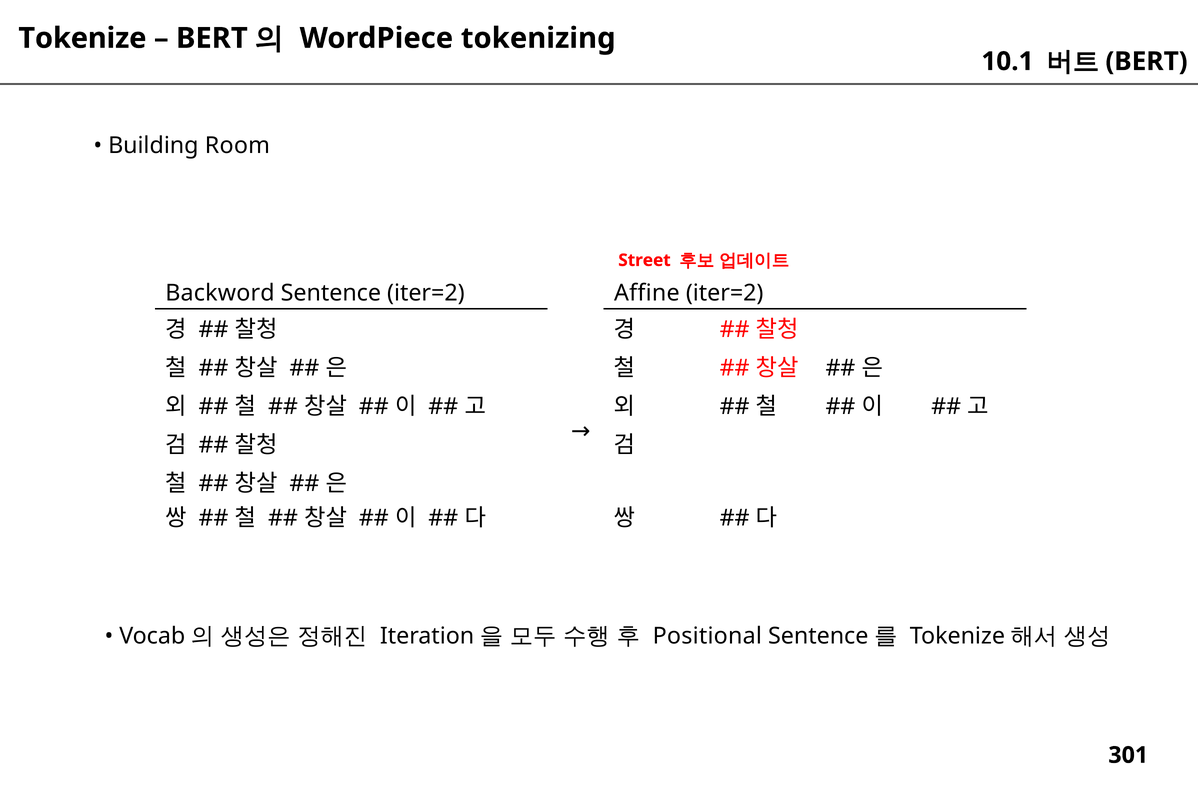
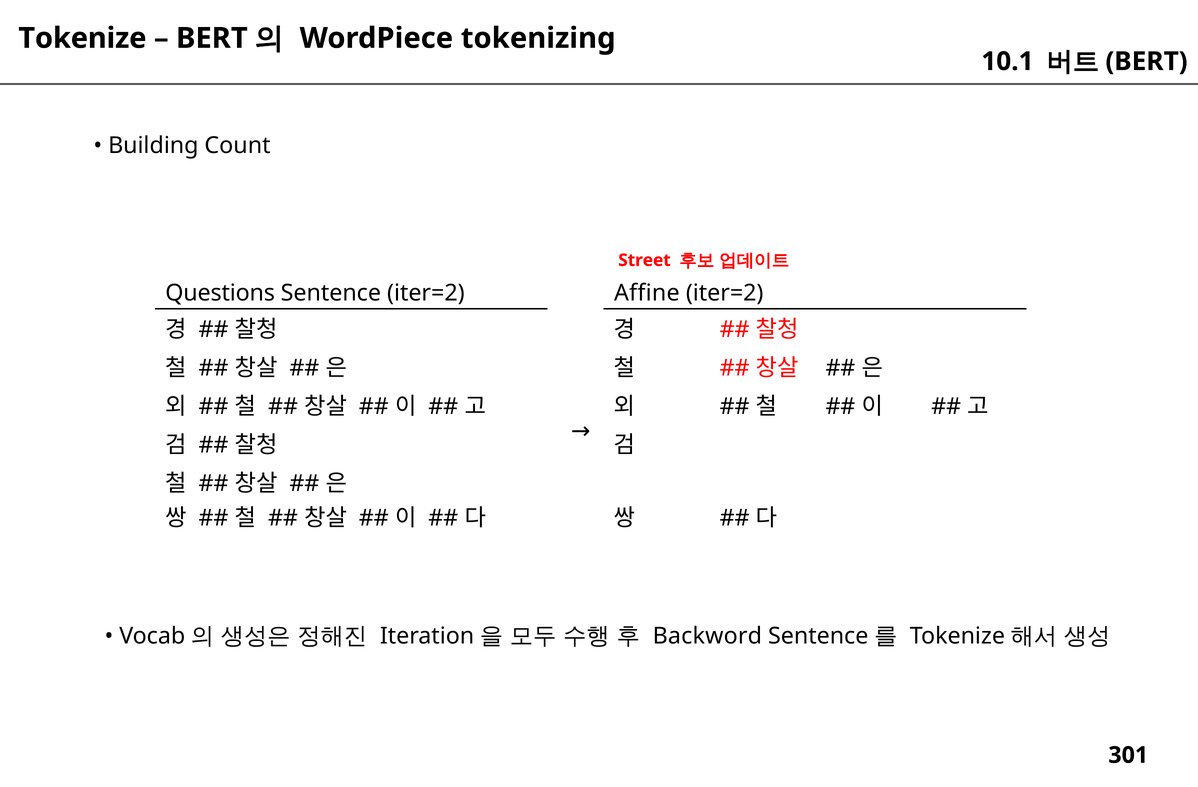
Room: Room -> Count
Backword: Backword -> Questions
Positional: Positional -> Backword
